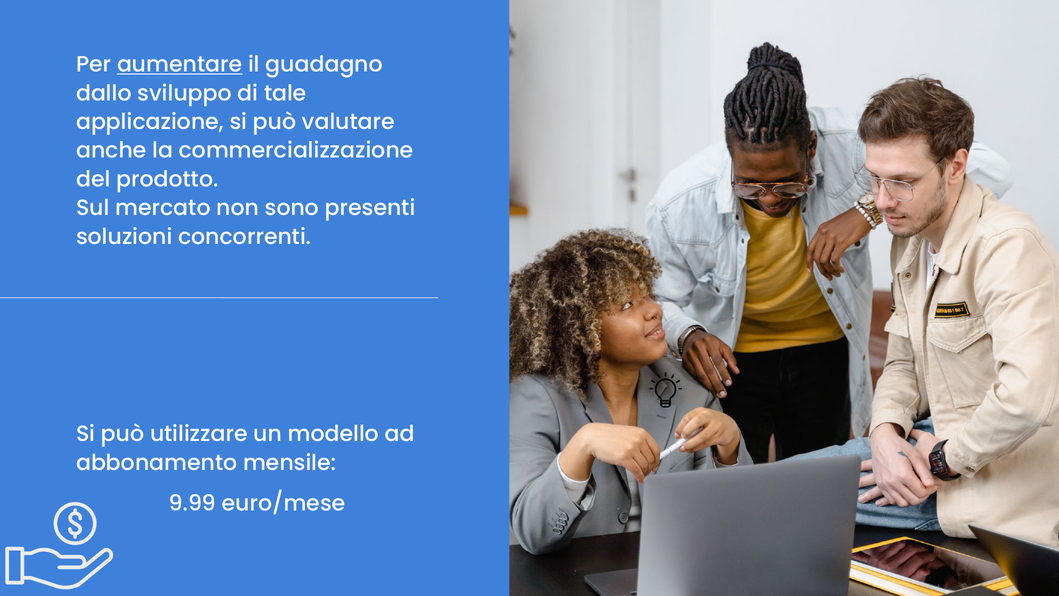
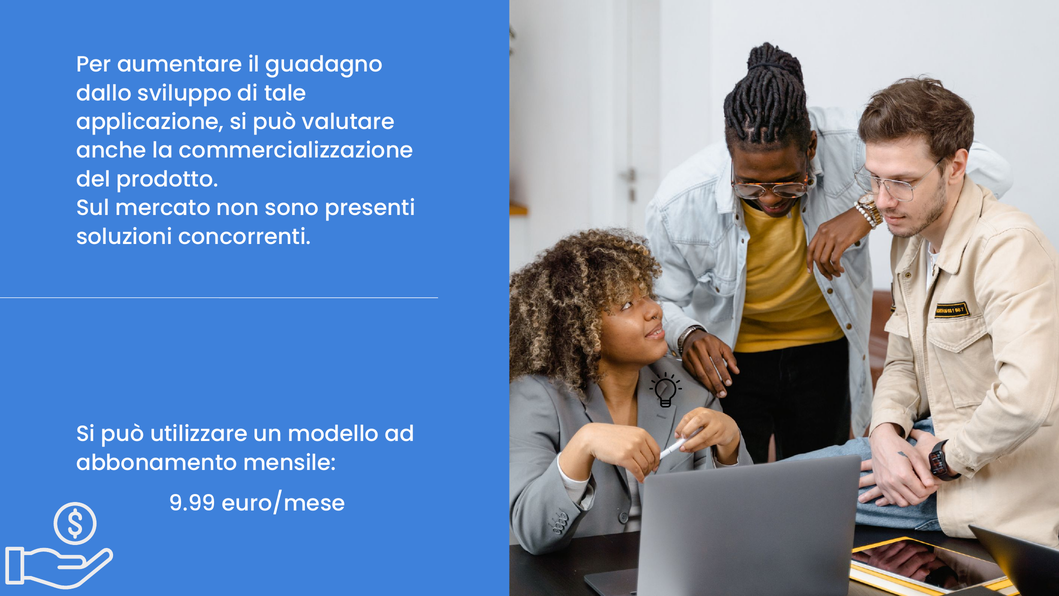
aumentare underline: present -> none
